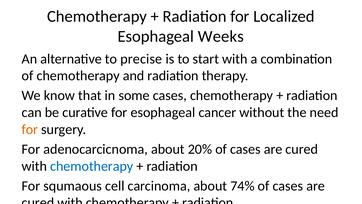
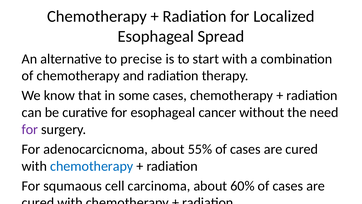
Weeks: Weeks -> Spread
for at (30, 129) colour: orange -> purple
20%: 20% -> 55%
74%: 74% -> 60%
